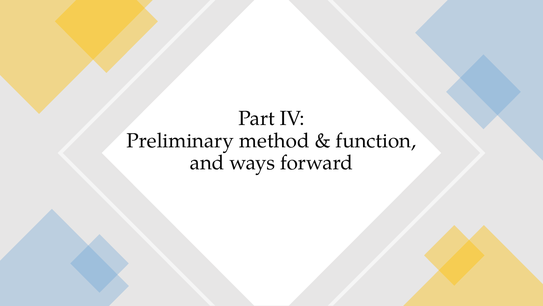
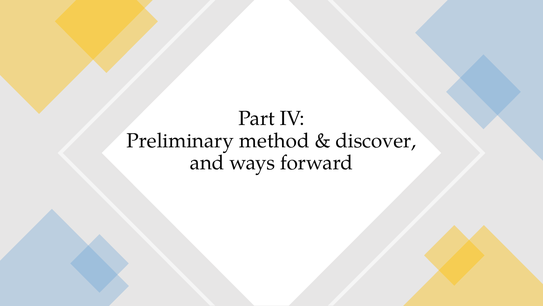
function: function -> discover
